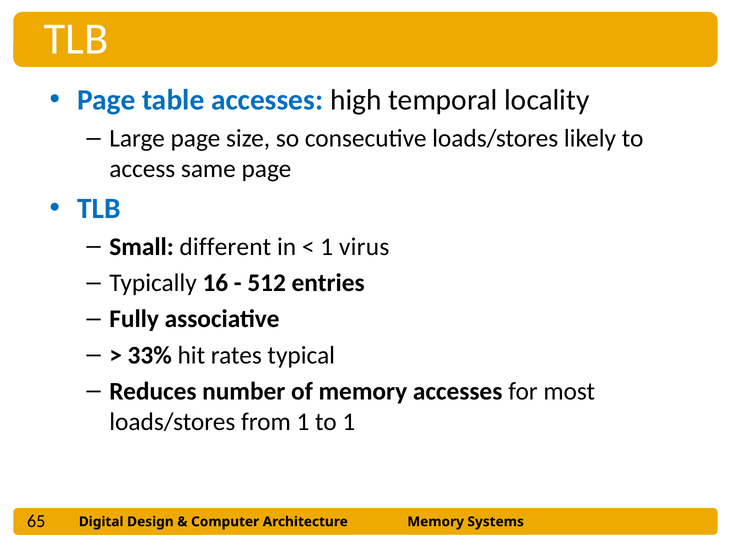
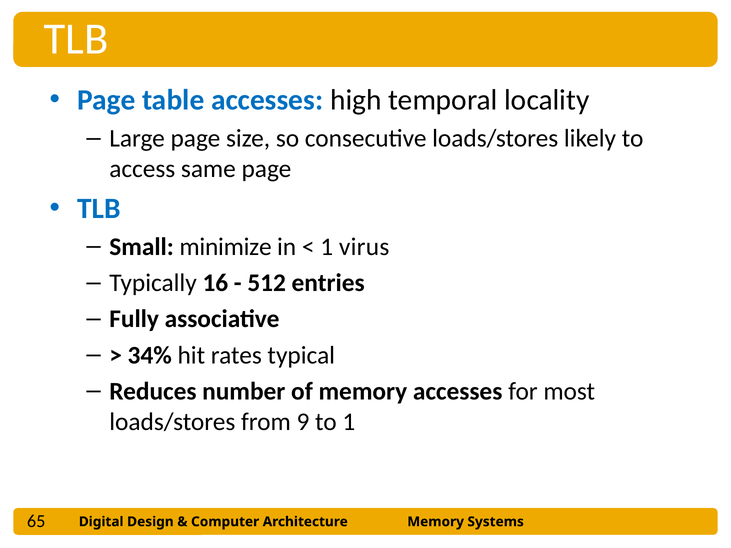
different: different -> minimize
33%: 33% -> 34%
from 1: 1 -> 9
